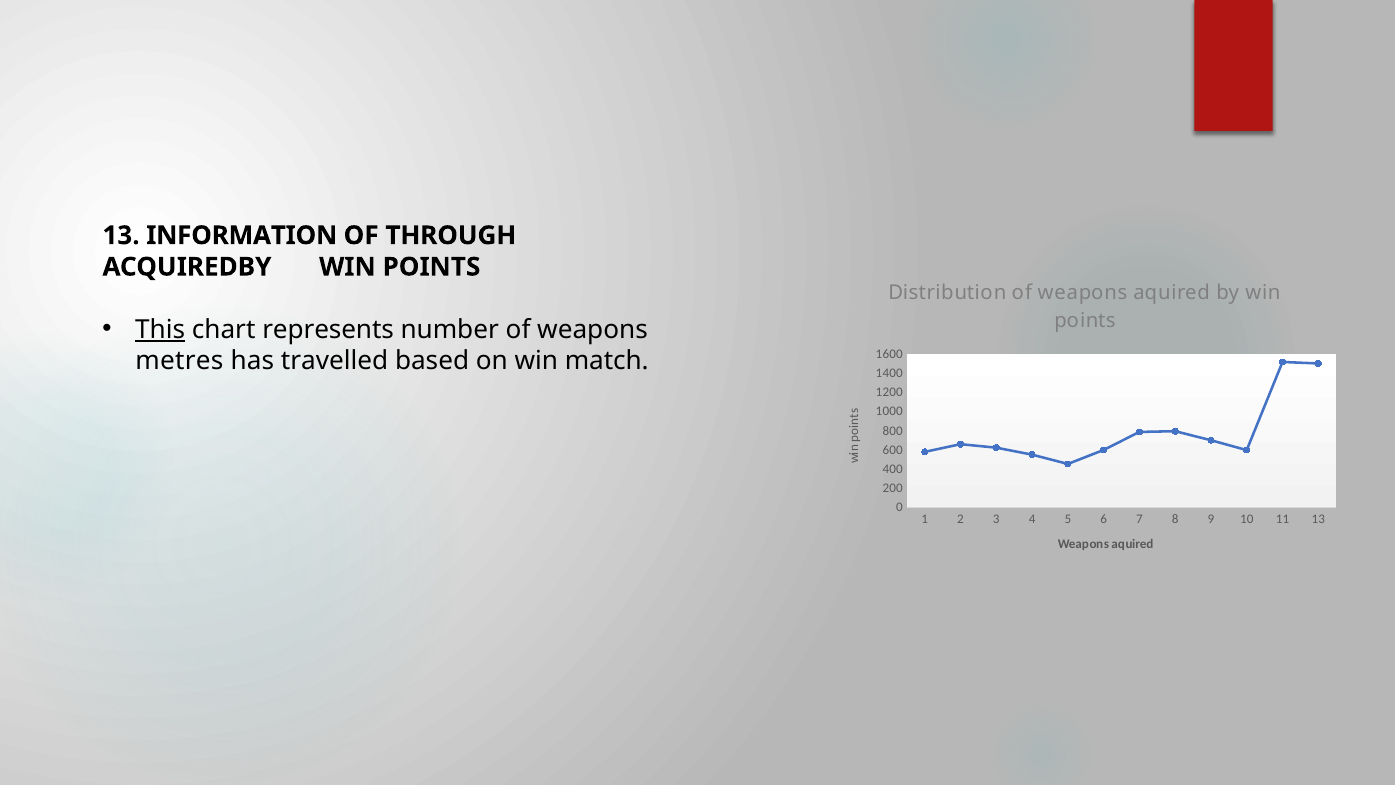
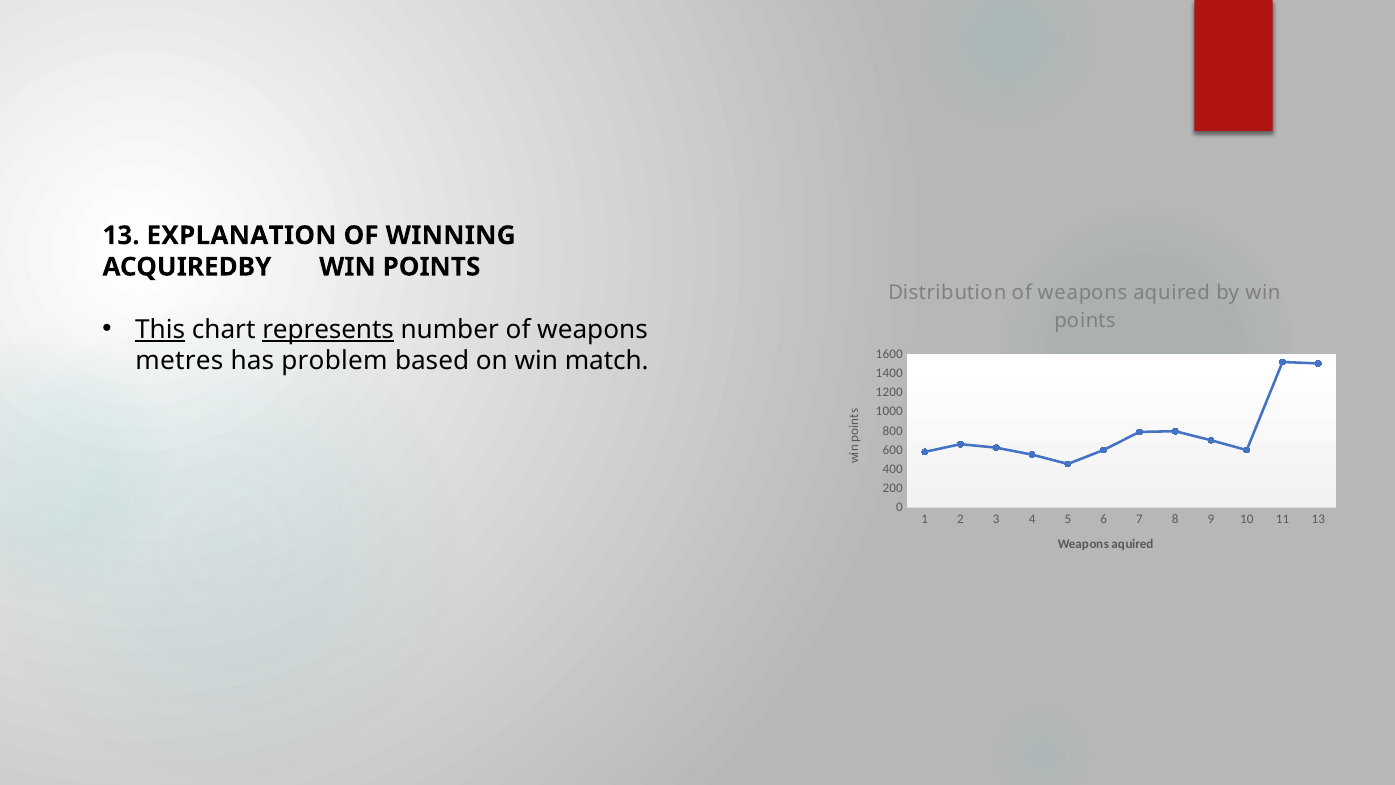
INFORMATION: INFORMATION -> EXPLANATION
THROUGH: THROUGH -> WINNING
represents underline: none -> present
travelled: travelled -> problem
